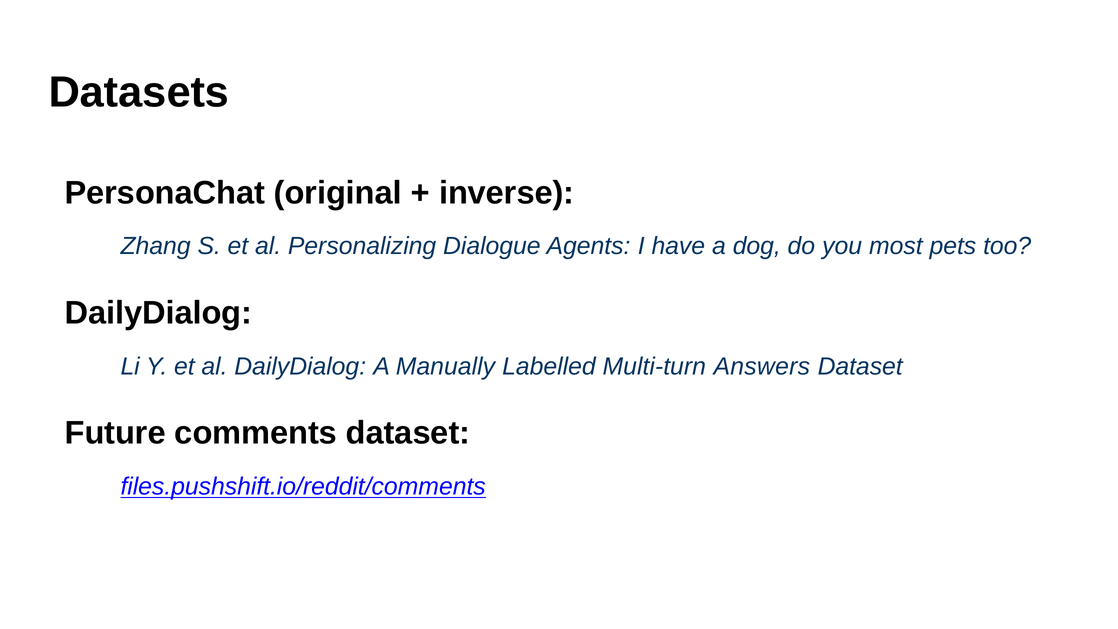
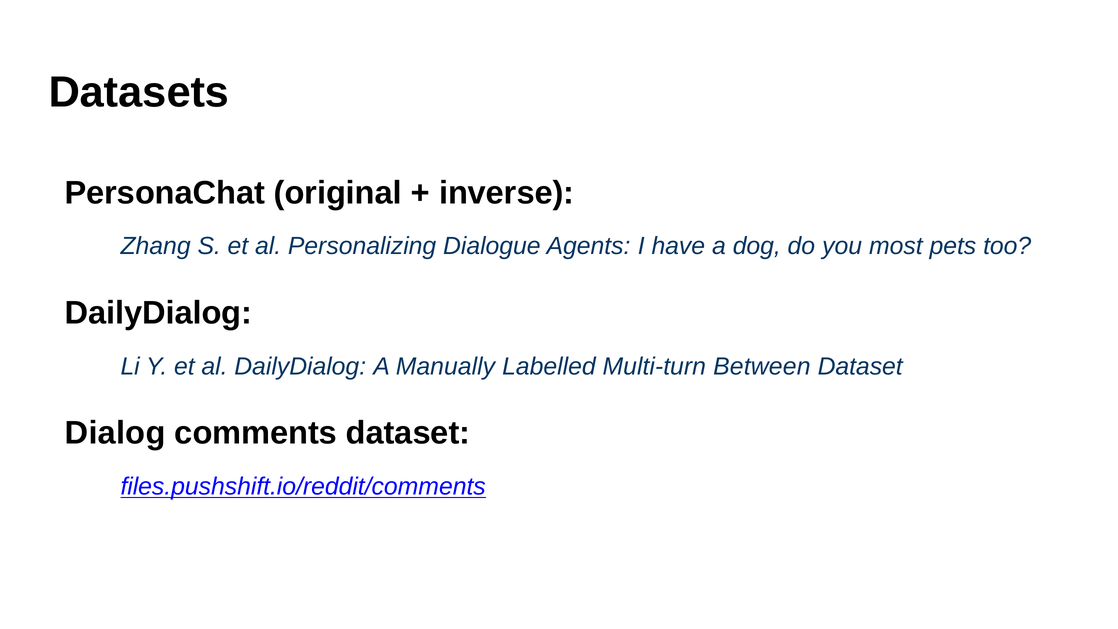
Answers: Answers -> Between
Future: Future -> Dialog
